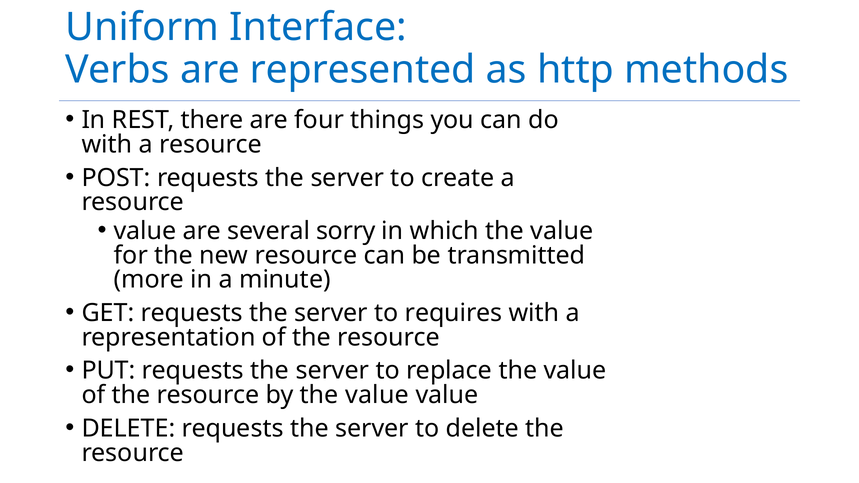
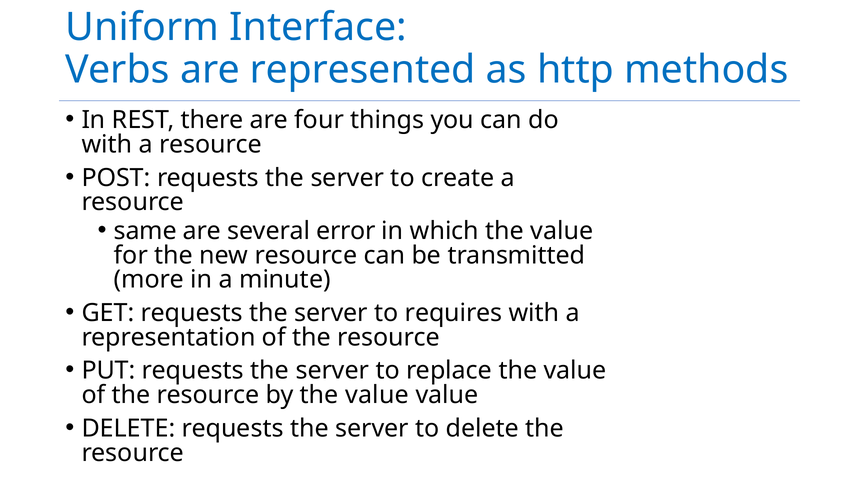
value at (145, 231): value -> same
sorry: sorry -> error
